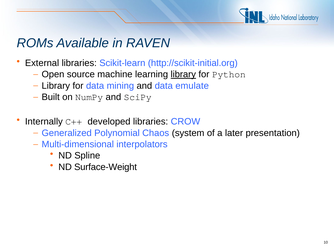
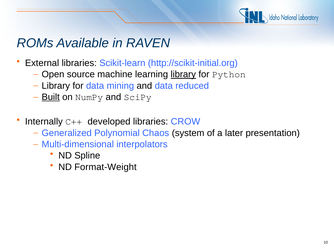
emulate: emulate -> reduced
Built underline: none -> present
Surface-Weight: Surface-Weight -> Format-Weight
